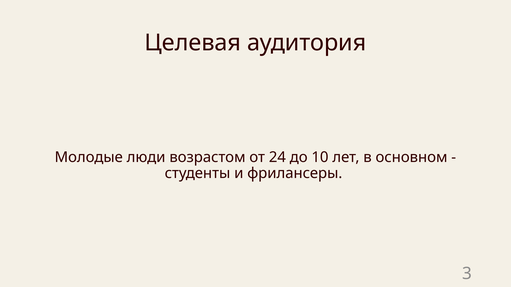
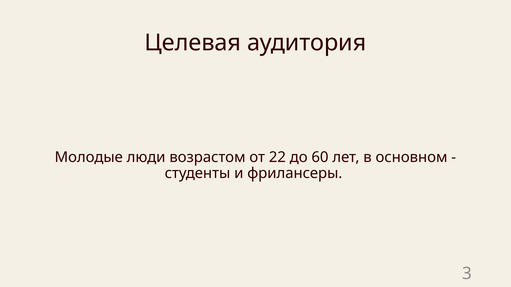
24: 24 -> 22
10: 10 -> 60
